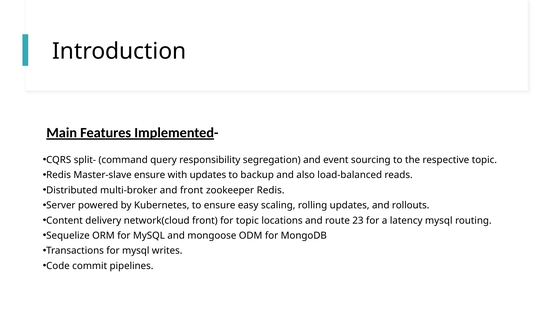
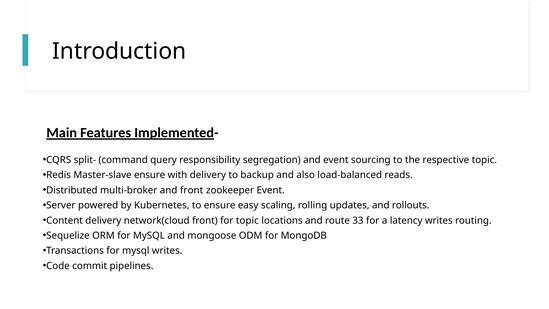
with updates: updates -> delivery
zookeeper Redis: Redis -> Event
23: 23 -> 33
latency mysql: mysql -> writes
